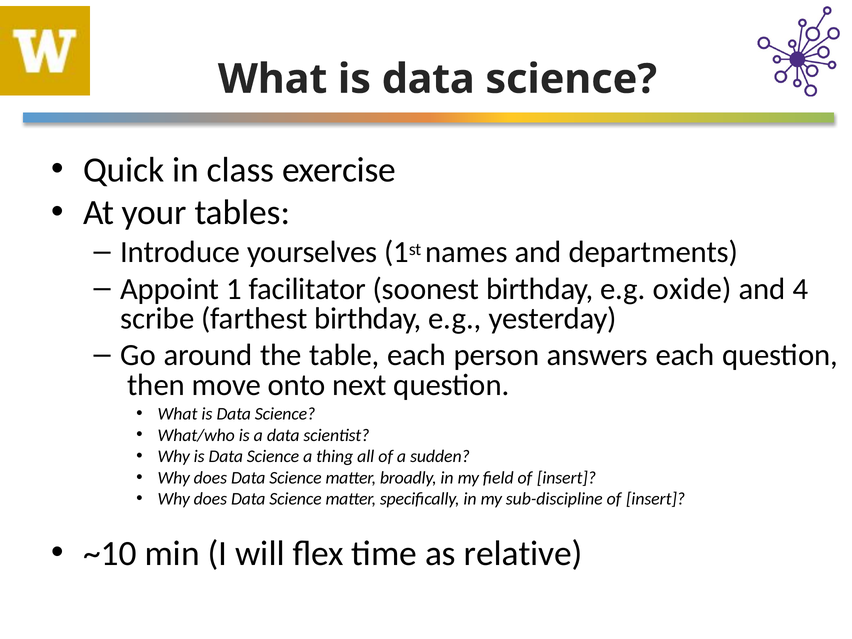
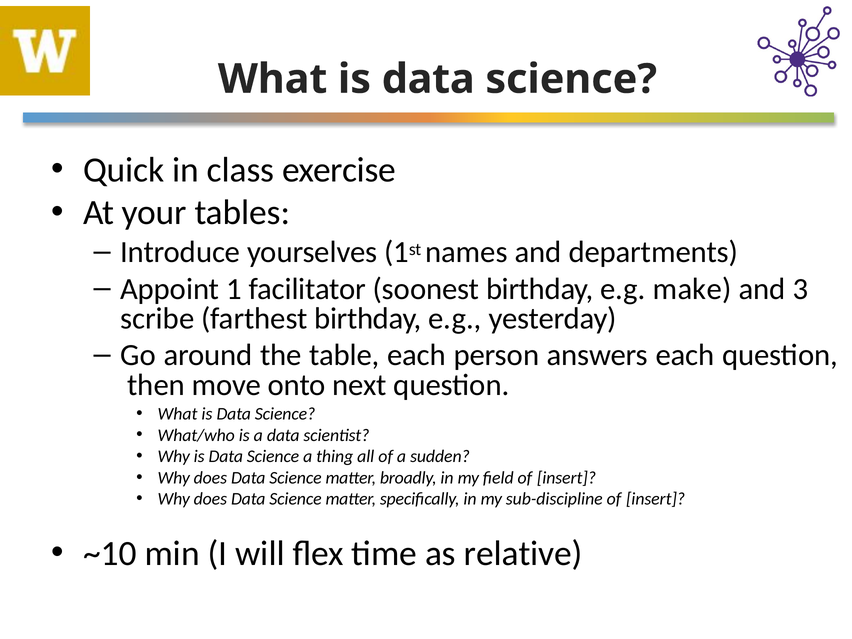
oxide: oxide -> make
4: 4 -> 3
